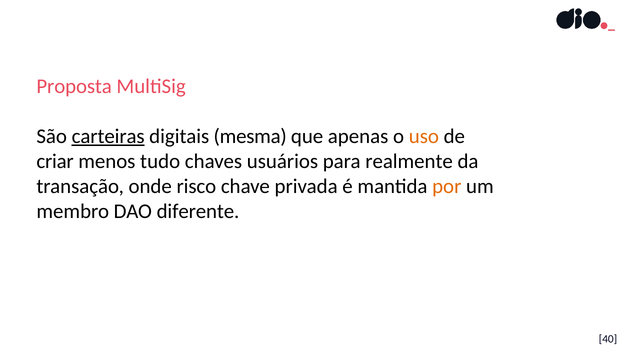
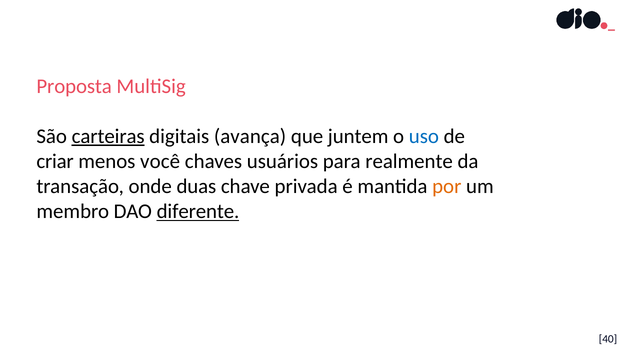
mesma: mesma -> avança
apenas: apenas -> juntem
uso colour: orange -> blue
tudo: tudo -> você
risco: risco -> duas
diferente underline: none -> present
